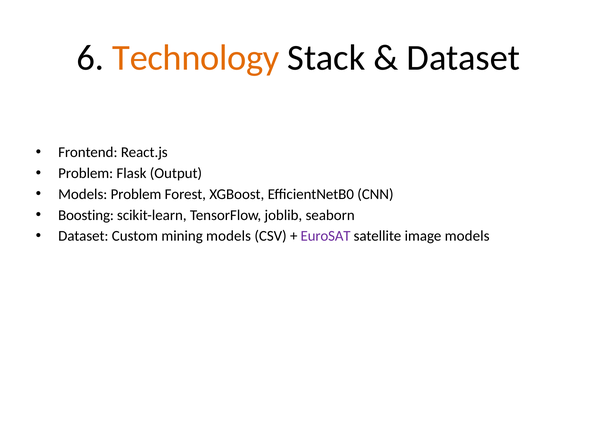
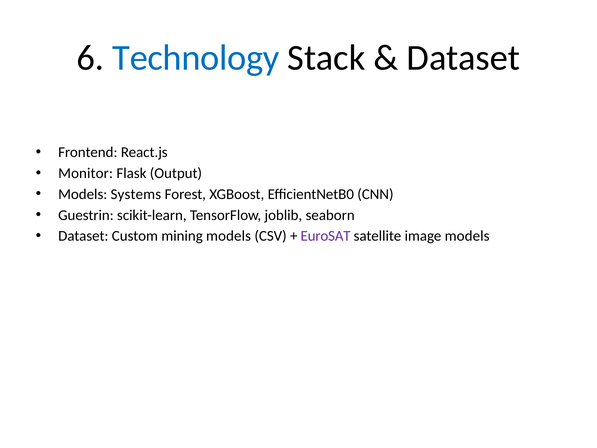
Technology colour: orange -> blue
Problem at (86, 173): Problem -> Monitor
Models Problem: Problem -> Systems
Boosting: Boosting -> Guestrin
